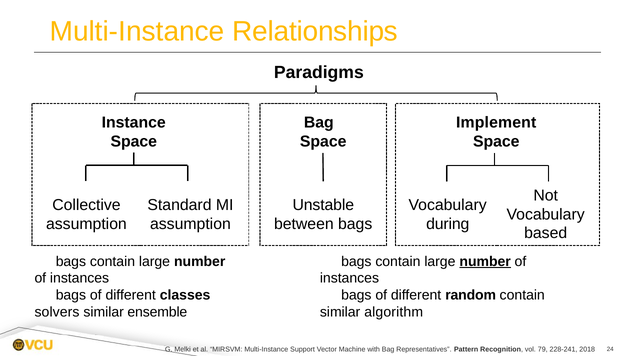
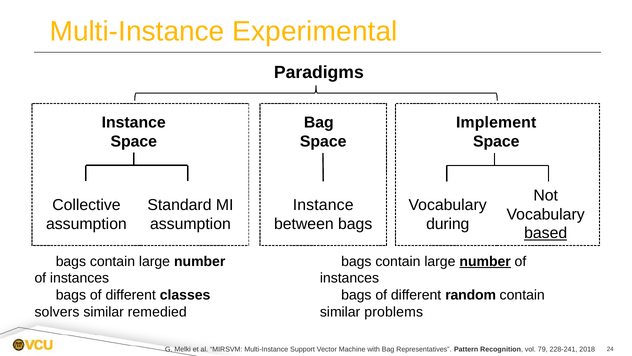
Relationships: Relationships -> Experimental
Unstable at (323, 205): Unstable -> Instance
based underline: none -> present
ensemble: ensemble -> remedied
algorithm: algorithm -> problems
